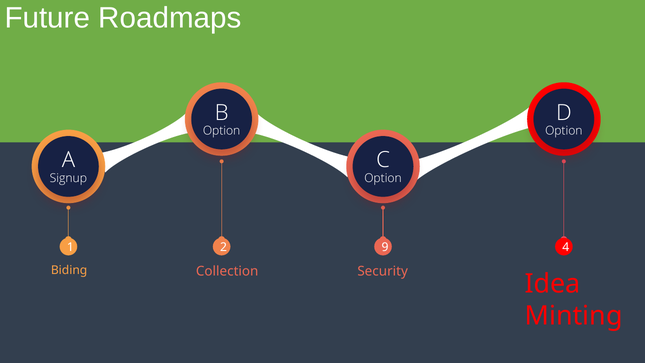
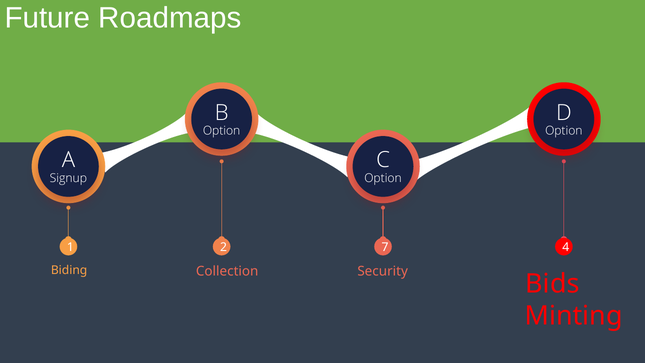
9: 9 -> 7
Idea: Idea -> Bids
